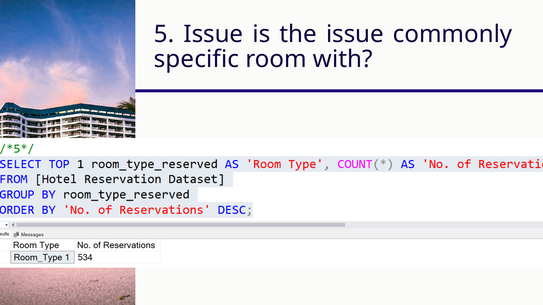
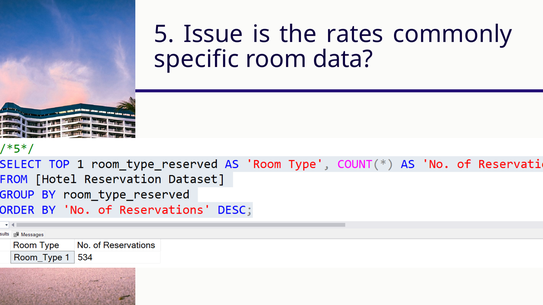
the issue: issue -> rates
with: with -> data
